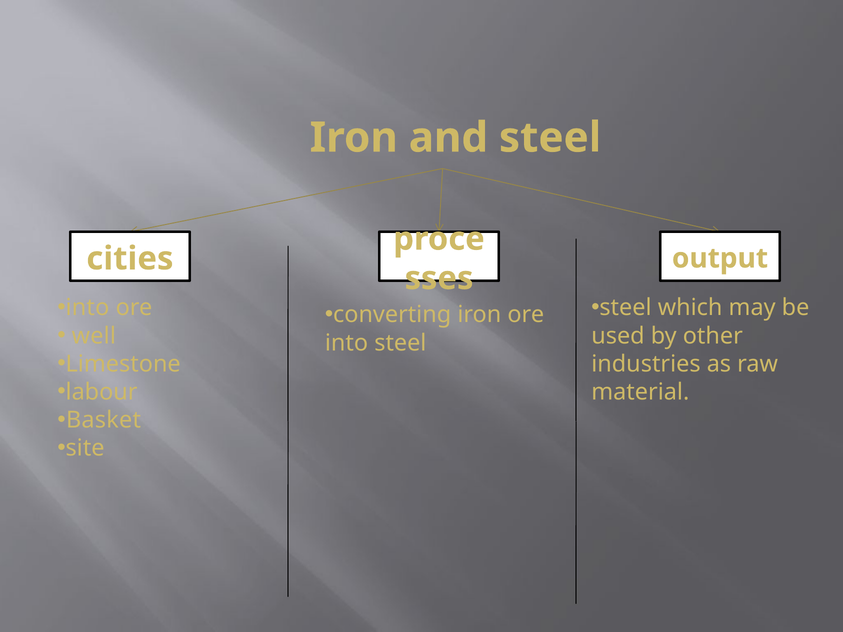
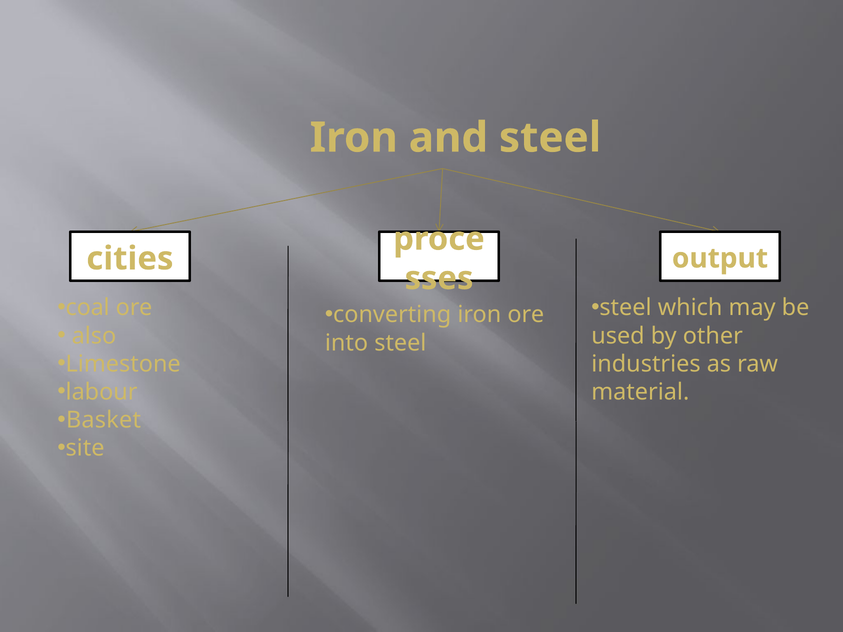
into at (87, 308): into -> coal
well: well -> also
